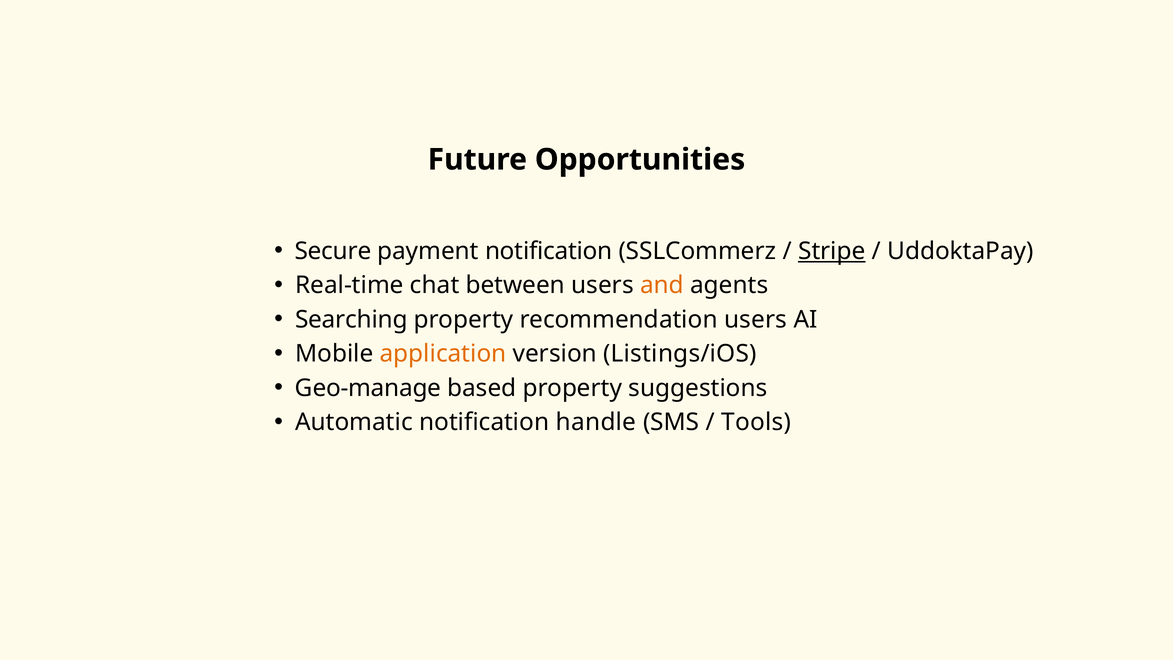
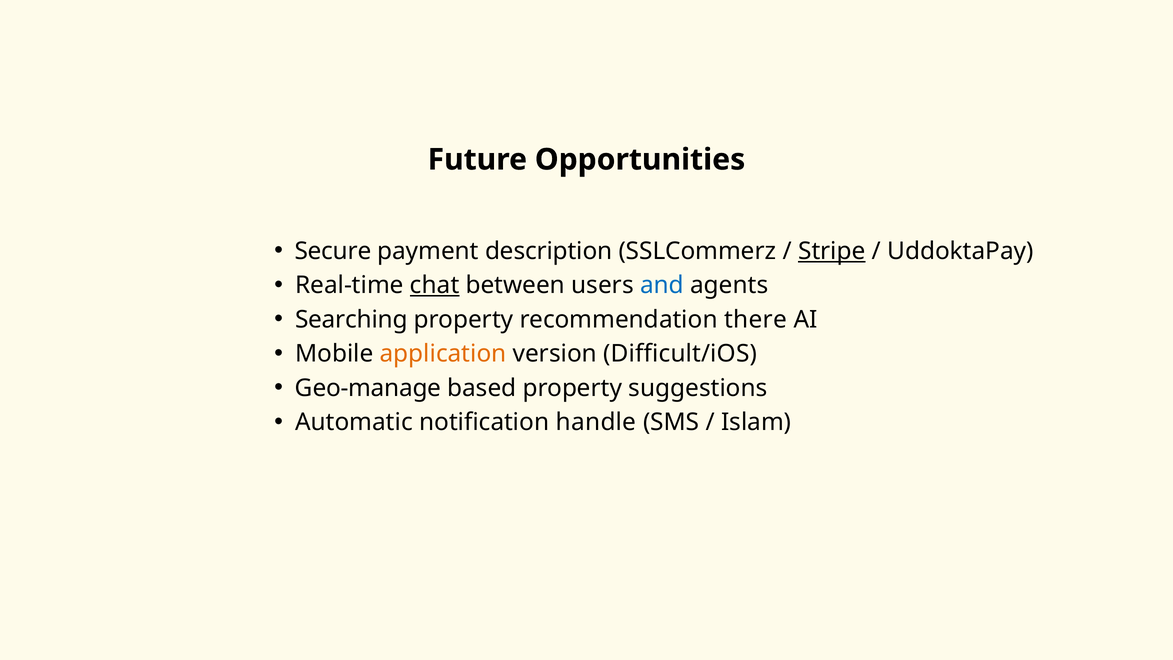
payment notification: notification -> description
chat underline: none -> present
and colour: orange -> blue
recommendation users: users -> there
Listings/iOS: Listings/iOS -> Difficult/iOS
Tools: Tools -> Islam
